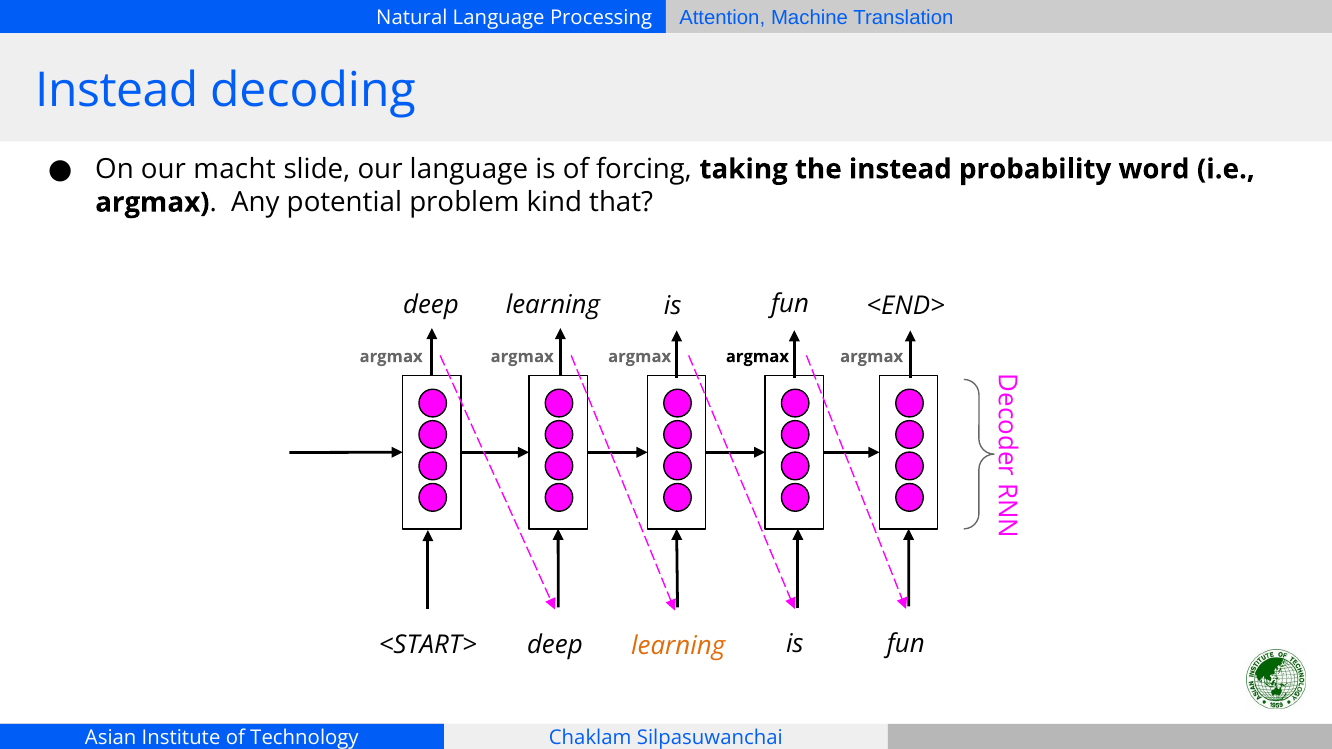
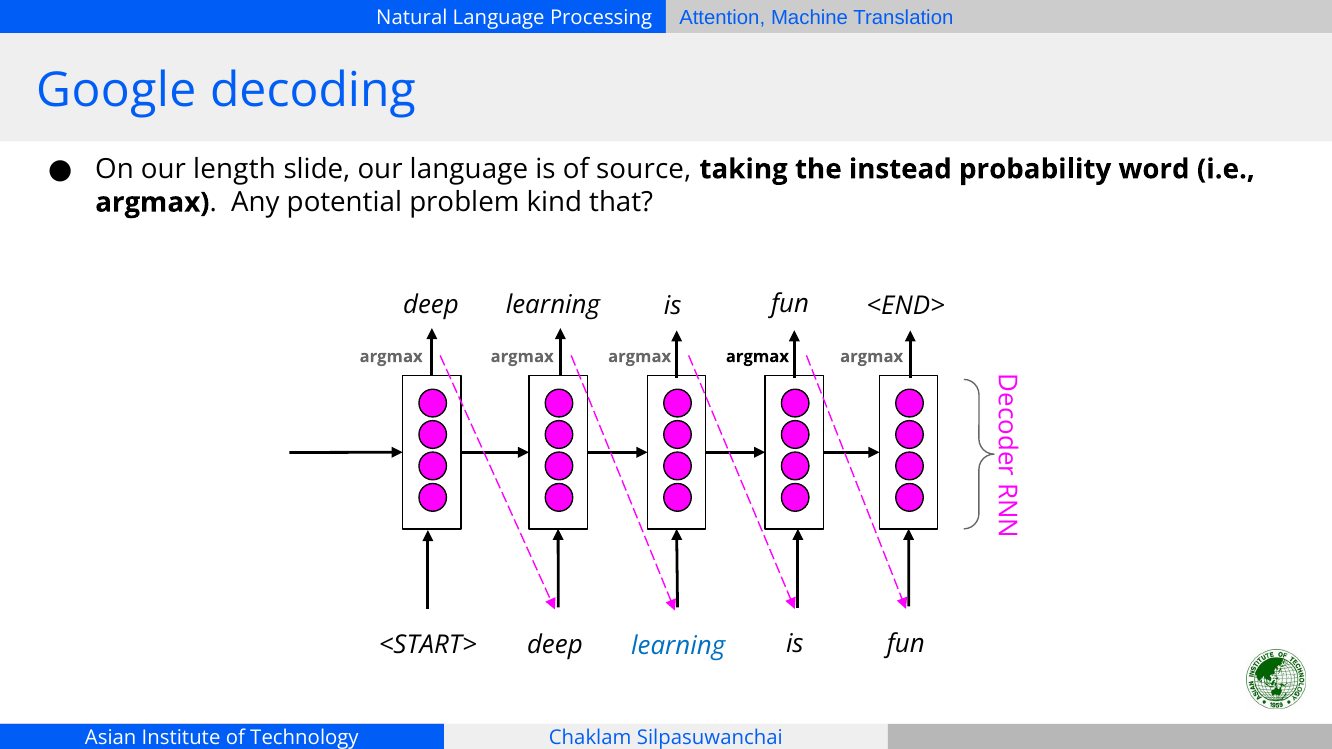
Instead at (117, 91): Instead -> Google
macht: macht -> length
forcing: forcing -> source
learning at (678, 646) colour: orange -> blue
